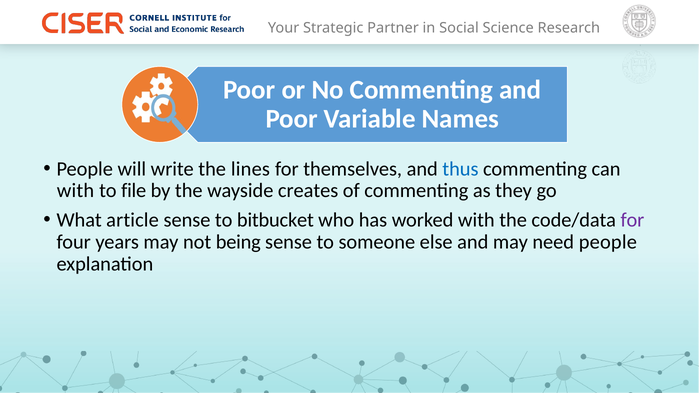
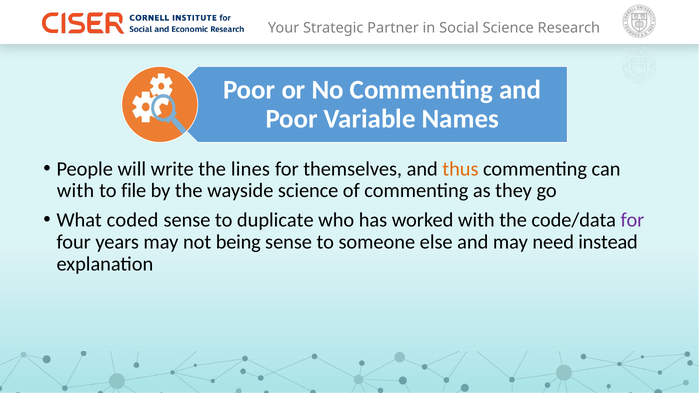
thus colour: blue -> orange
wayside creates: creates -> science
article: article -> coded
bitbucket: bitbucket -> duplicate
need people: people -> instead
